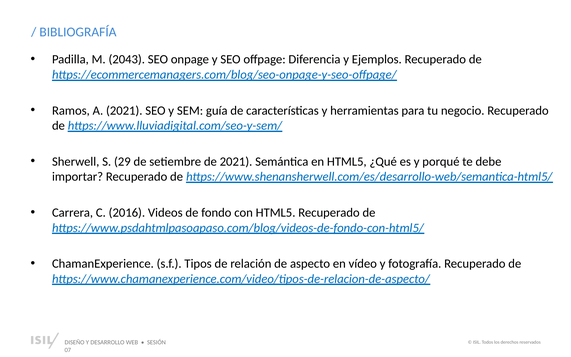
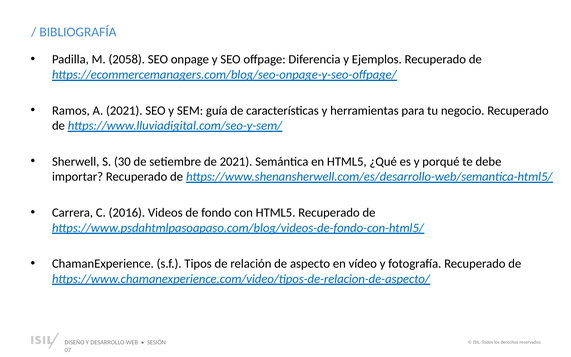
2043: 2043 -> 2058
29: 29 -> 30
